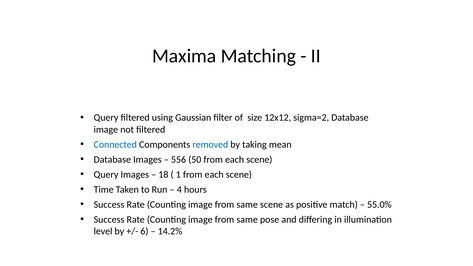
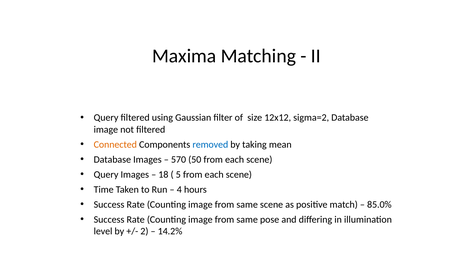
Connected colour: blue -> orange
556: 556 -> 570
1: 1 -> 5
55.0%: 55.0% -> 85.0%
6: 6 -> 2
